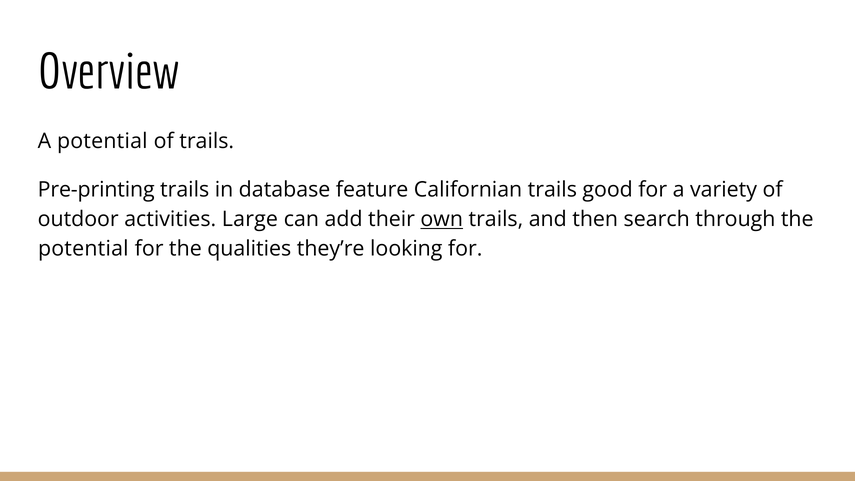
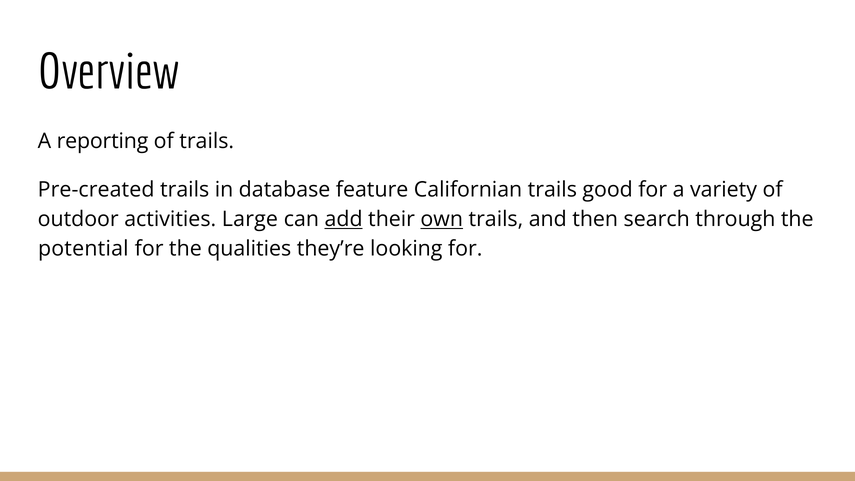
A potential: potential -> reporting
Pre-printing: Pre-printing -> Pre-created
add underline: none -> present
